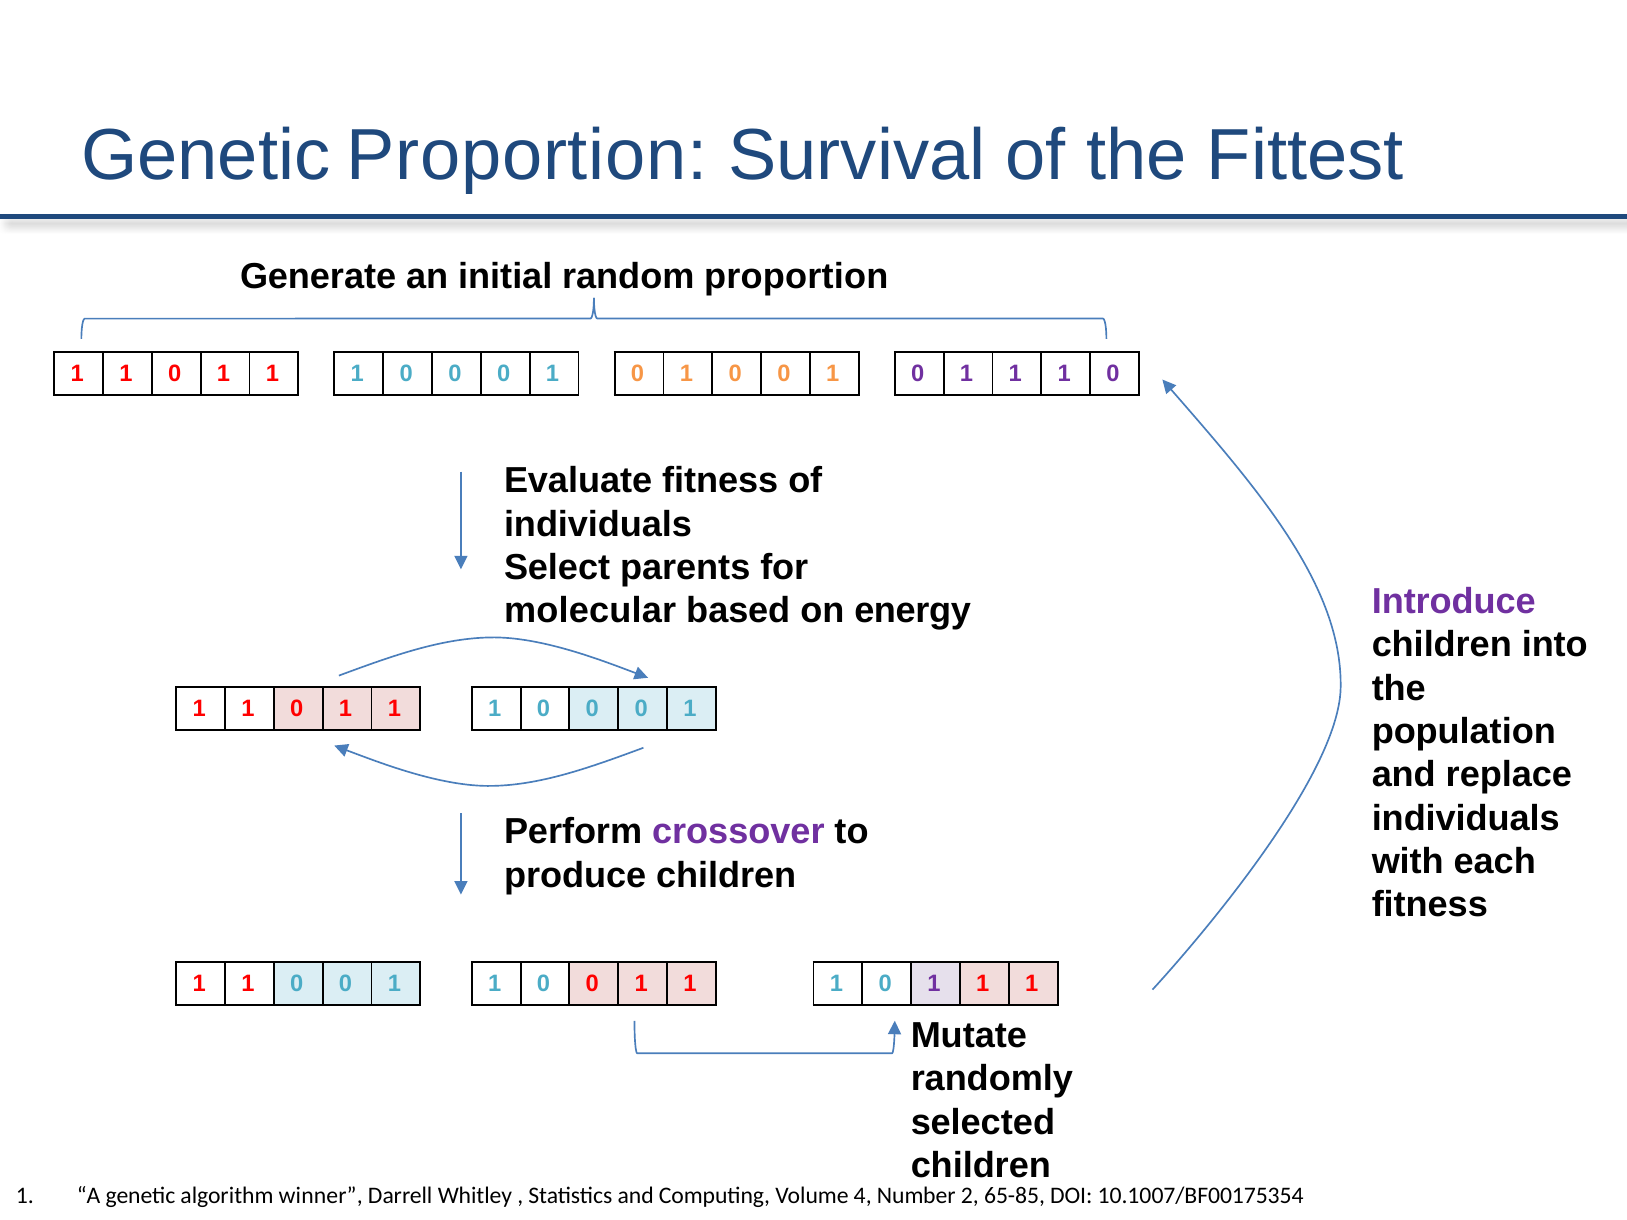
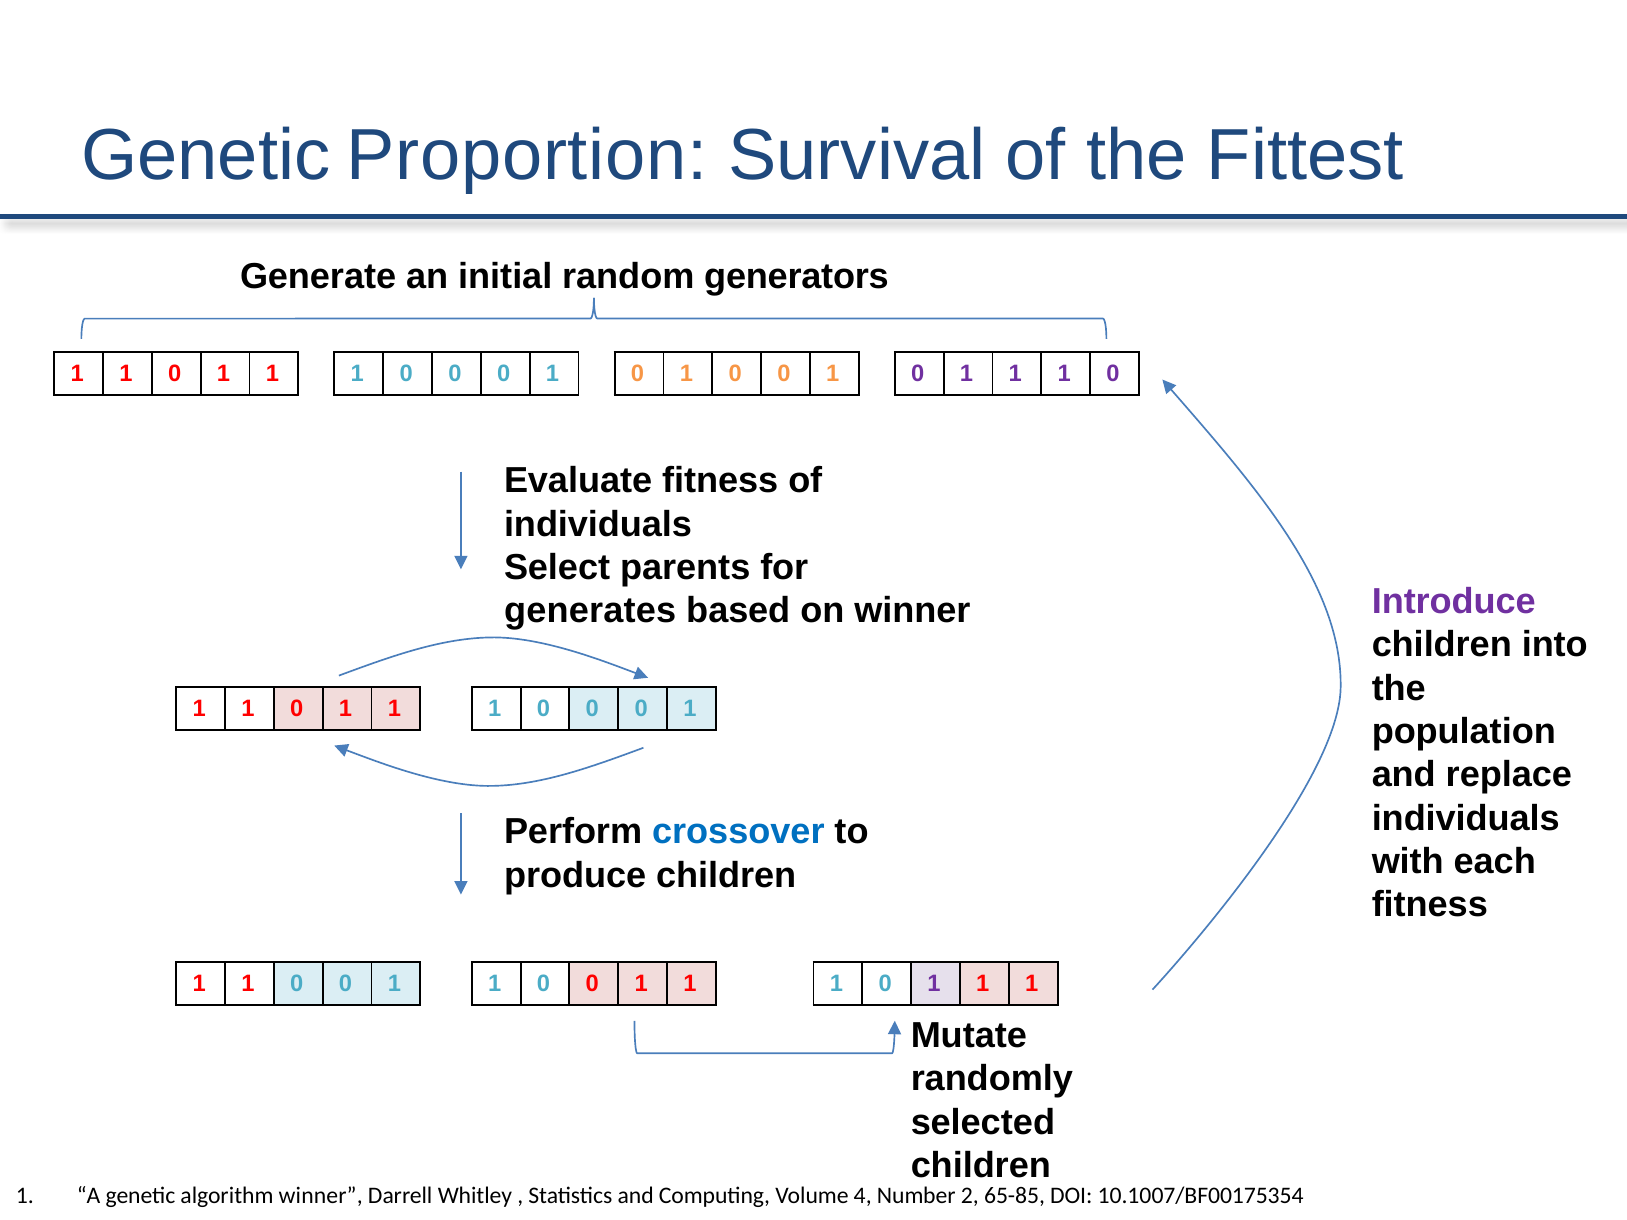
random proportion: proportion -> generators
molecular: molecular -> generates
on energy: energy -> winner
crossover colour: purple -> blue
